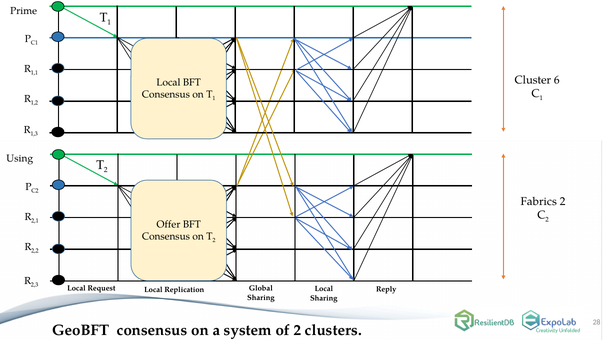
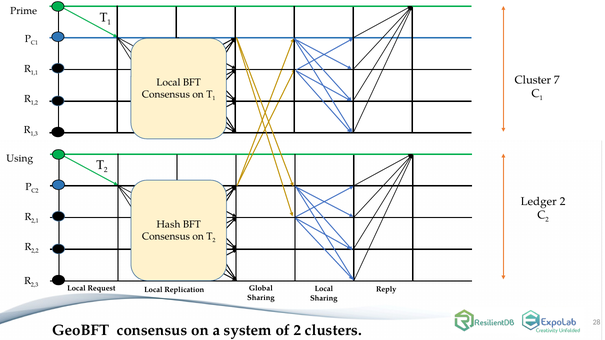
6: 6 -> 7
Fabrics: Fabrics -> Ledger
Offer: Offer -> Hash
